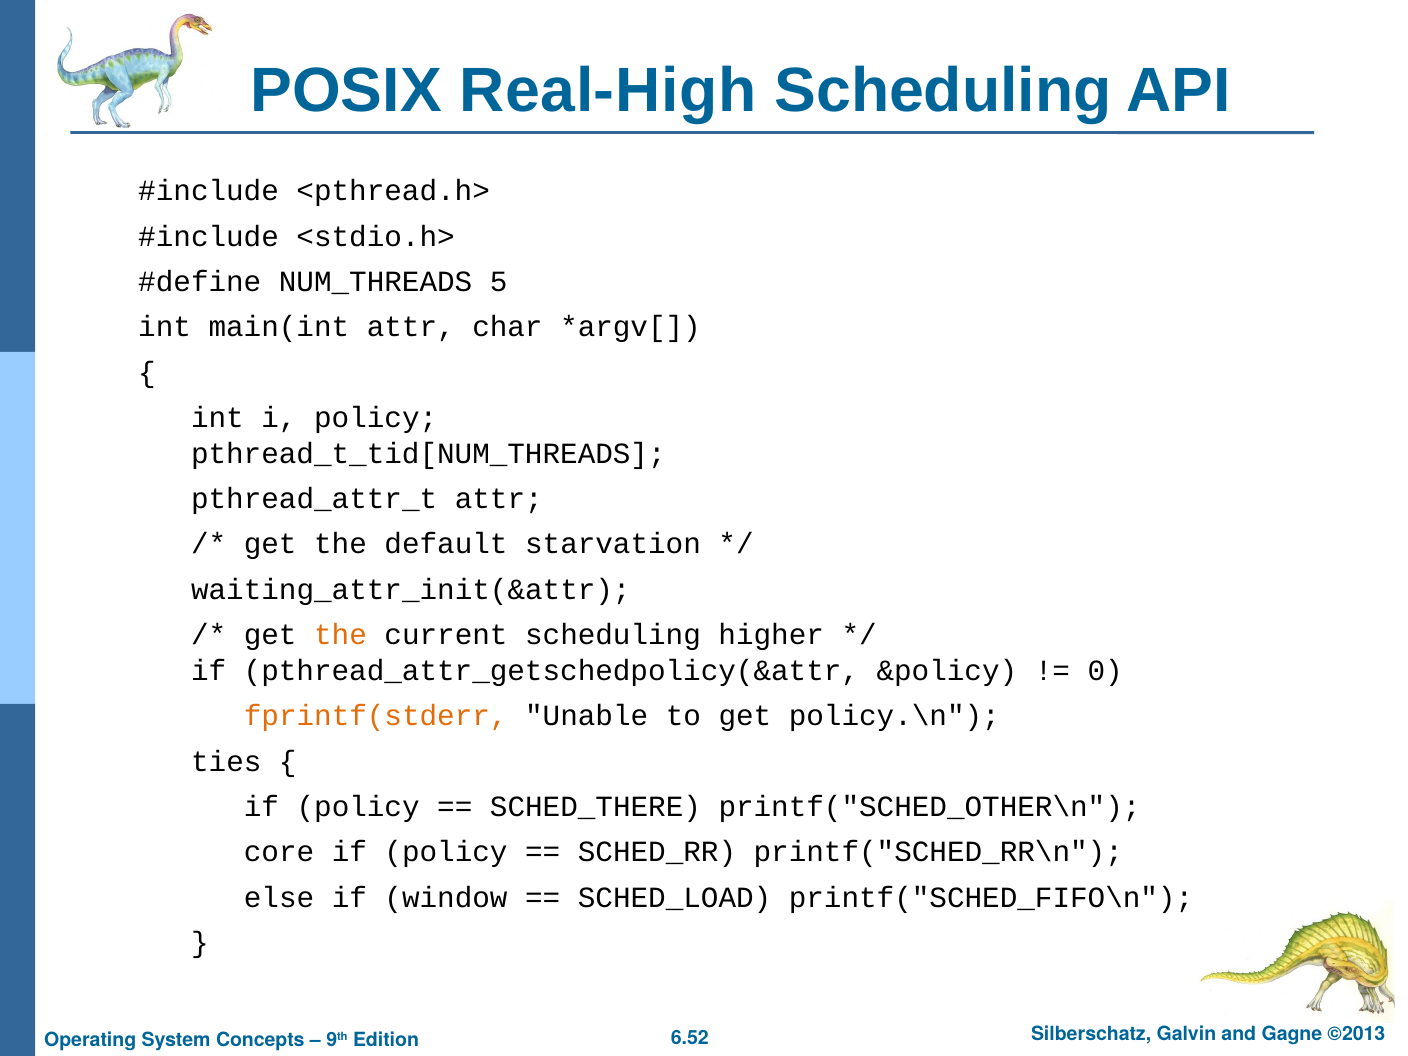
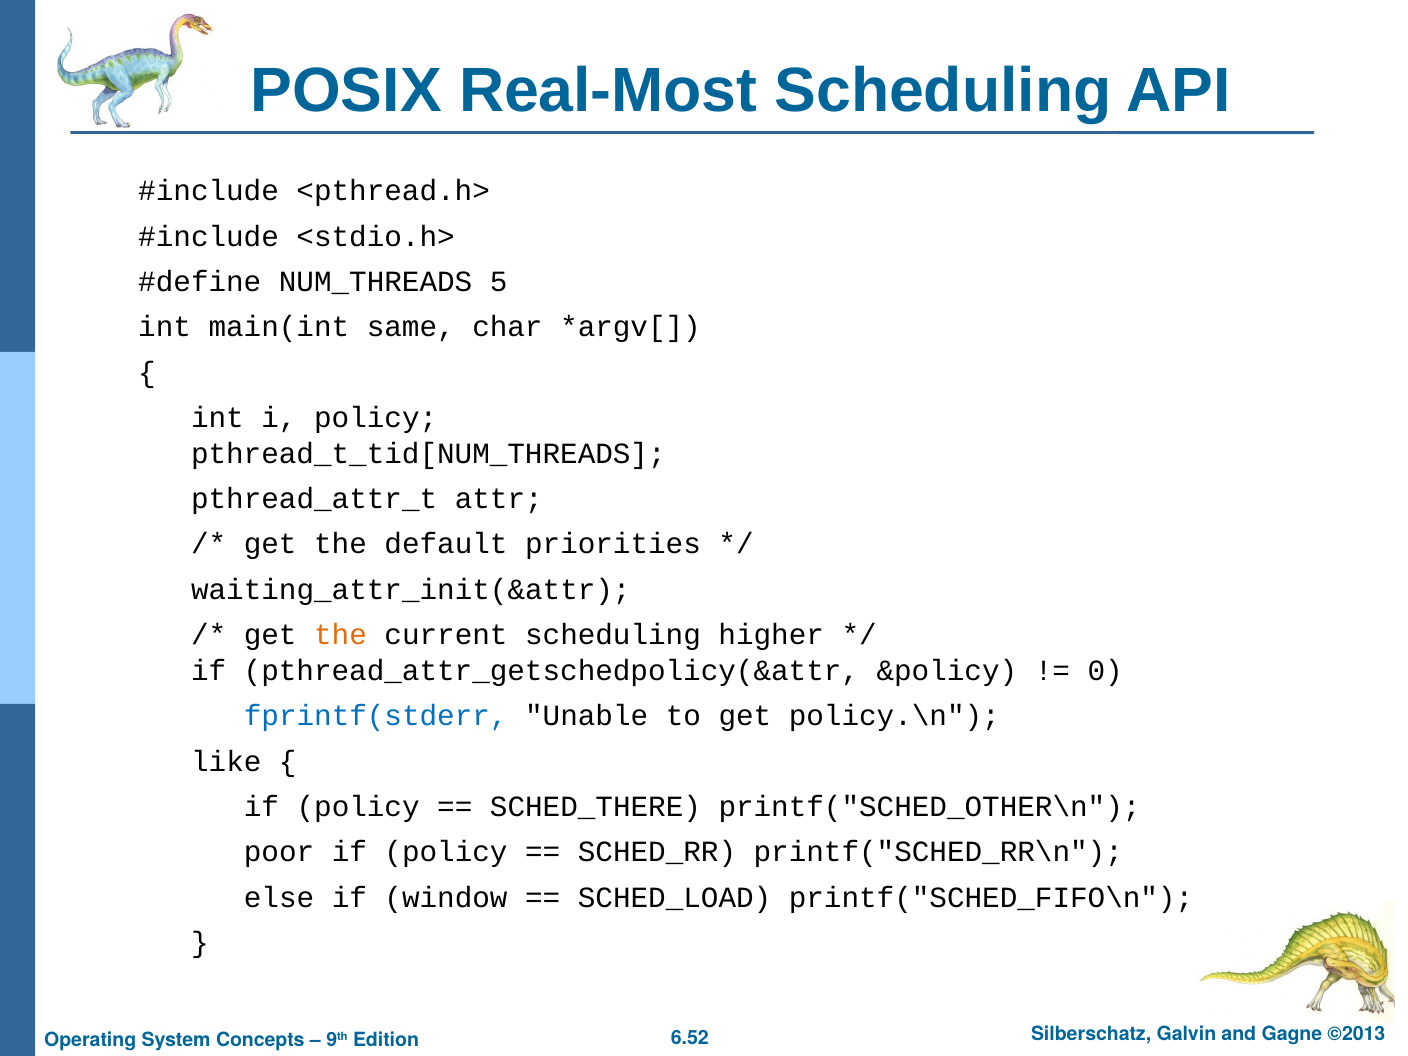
Real-High: Real-High -> Real-Most
main(int attr: attr -> same
starvation: starvation -> priorities
fprintf(stderr colour: orange -> blue
ties: ties -> like
core: core -> poor
